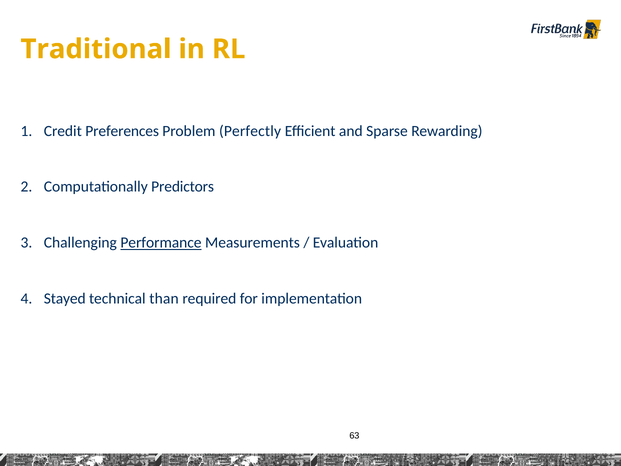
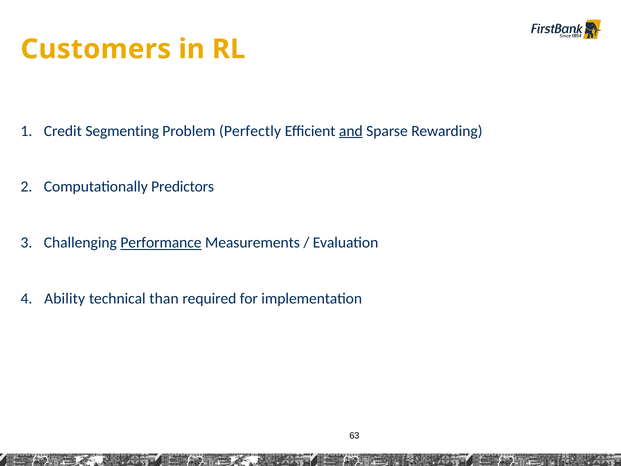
Traditional: Traditional -> Customers
Preferences: Preferences -> Segmenting
and underline: none -> present
Stayed: Stayed -> Ability
